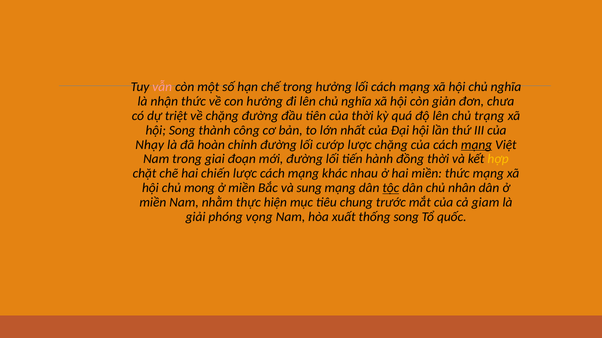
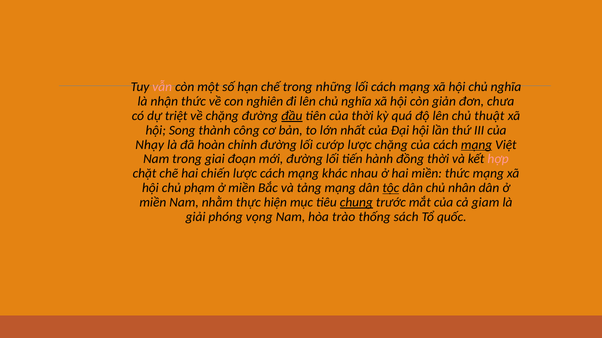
trong hưởng: hưởng -> những
con hưởng: hưởng -> nghiên
đầu underline: none -> present
trạng: trạng -> thuật
hợp colour: yellow -> pink
mong: mong -> phạm
sung: sung -> tảng
chung underline: none -> present
xuất: xuất -> trào
thống song: song -> sách
